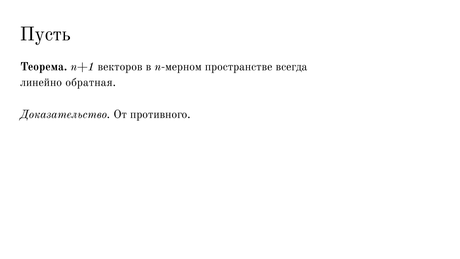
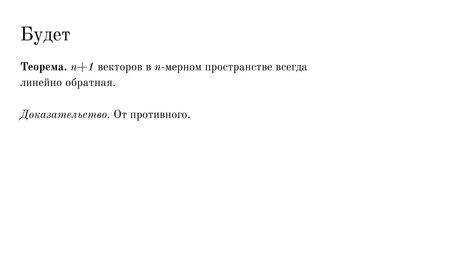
Пусть: Пусть -> Будет
